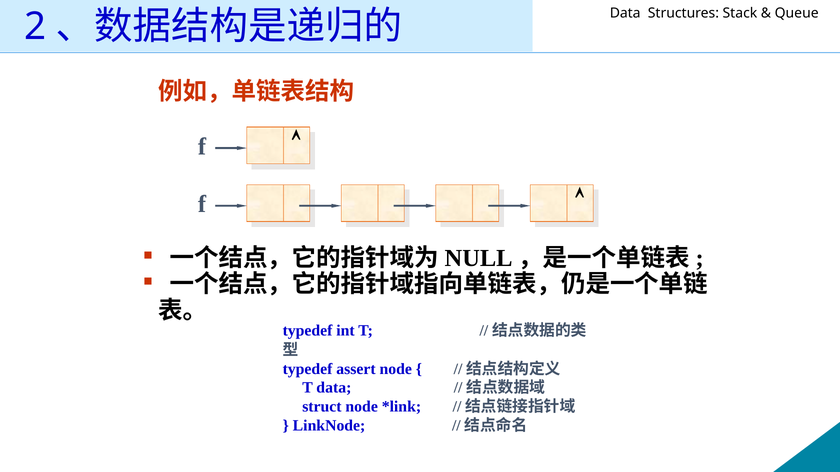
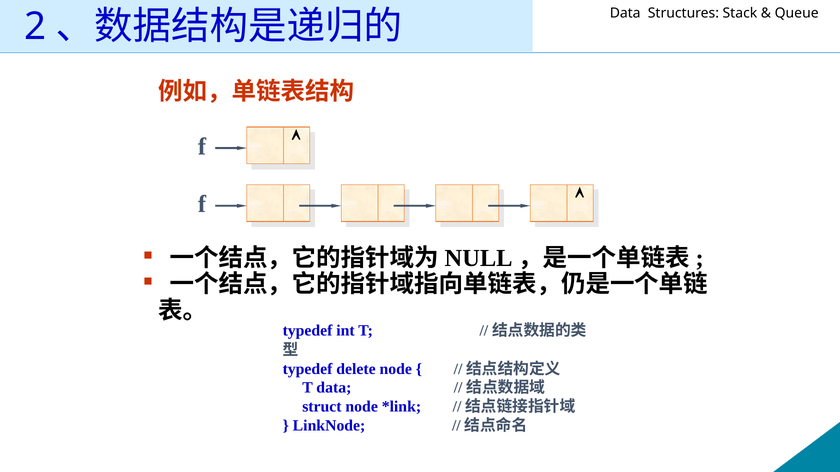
assert: assert -> delete
